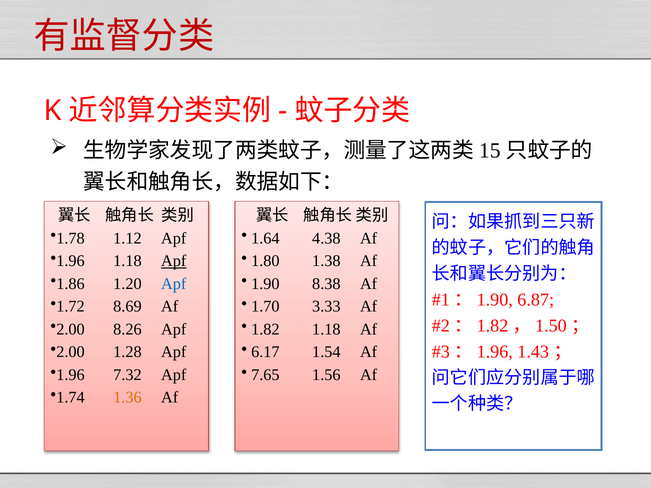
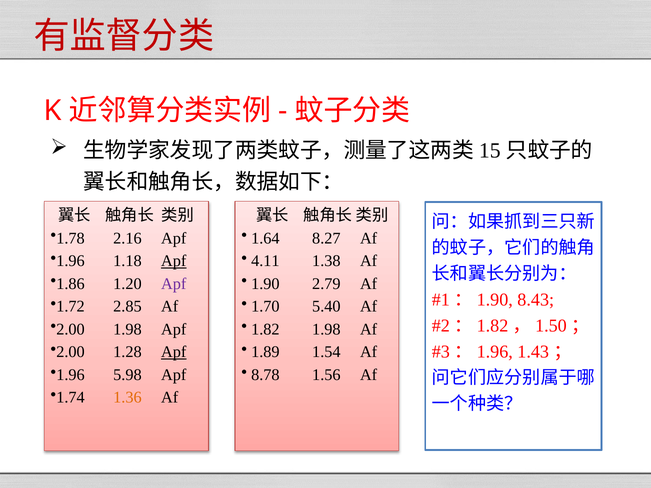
1.12: 1.12 -> 2.16
4.38: 4.38 -> 8.27
1.80: 1.80 -> 4.11
Apf at (174, 284) colour: blue -> purple
8.38: 8.38 -> 2.79
6.87: 6.87 -> 8.43
8.69: 8.69 -> 2.85
3.33: 3.33 -> 5.40
8.26 at (127, 329): 8.26 -> 1.98
1.82 1.18: 1.18 -> 1.98
Apf at (174, 352) underline: none -> present
6.17: 6.17 -> 1.89
7.32: 7.32 -> 5.98
7.65: 7.65 -> 8.78
